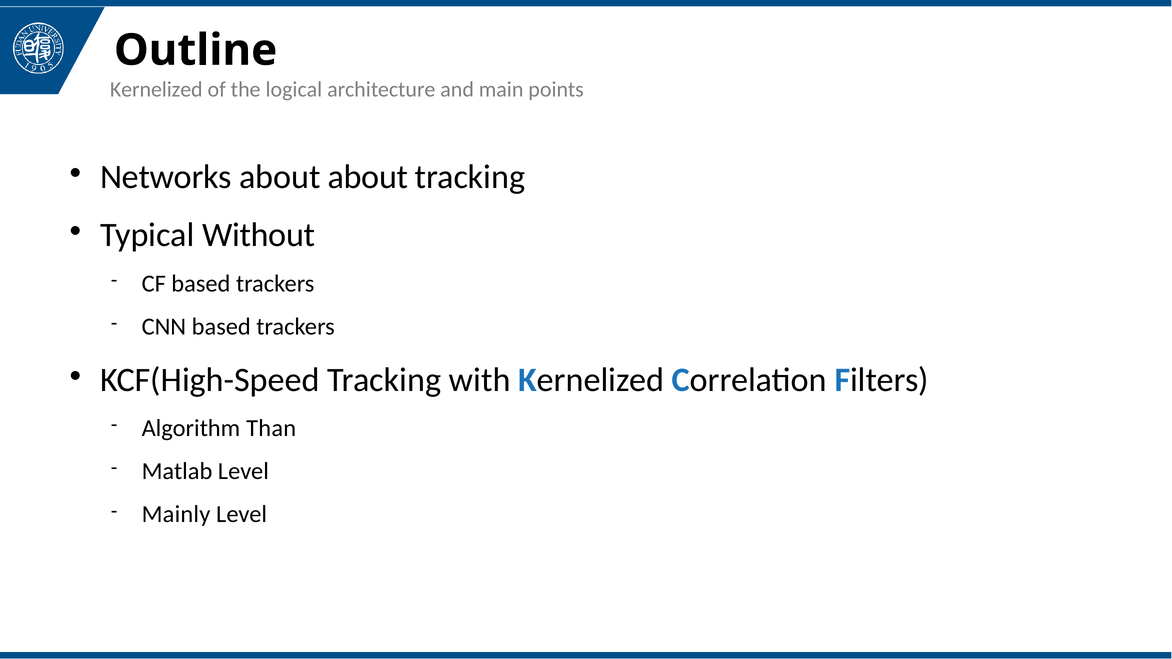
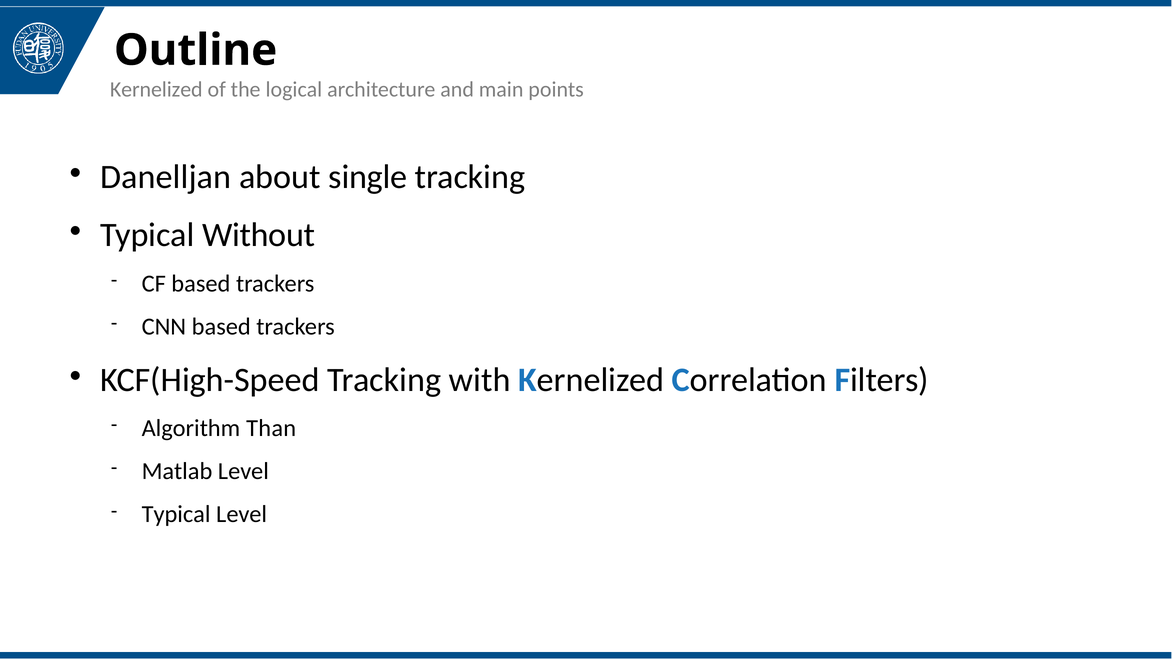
Networks: Networks -> Danelljan
about about: about -> single
Mainly at (176, 515): Mainly -> Typical
